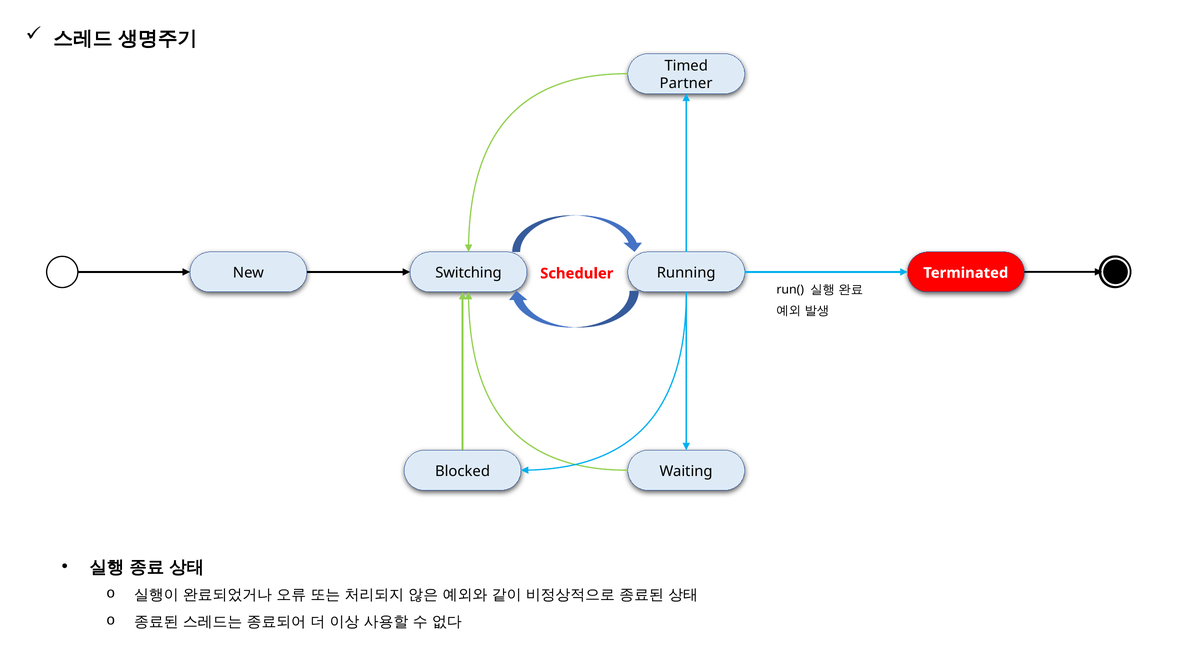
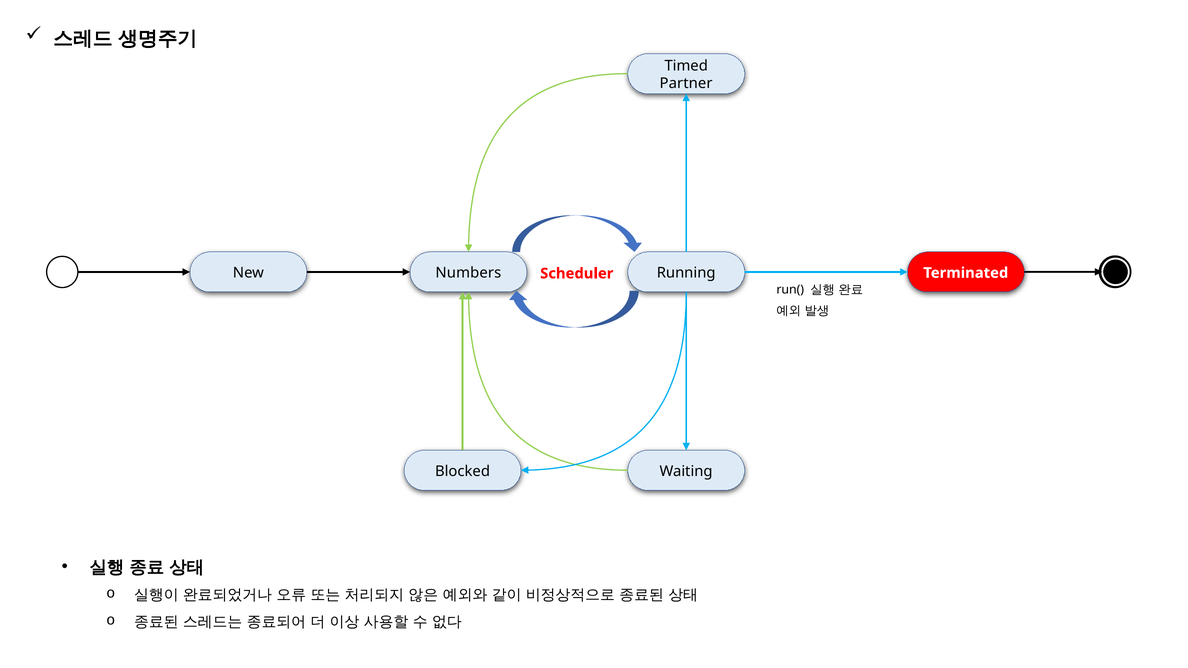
Switching: Switching -> Numbers
